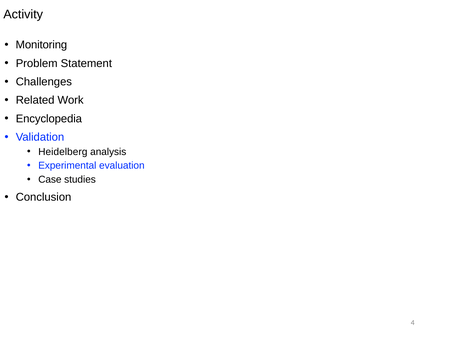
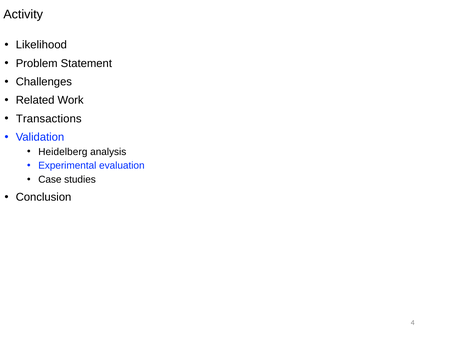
Monitoring: Monitoring -> Likelihood
Encyclopedia: Encyclopedia -> Transactions
